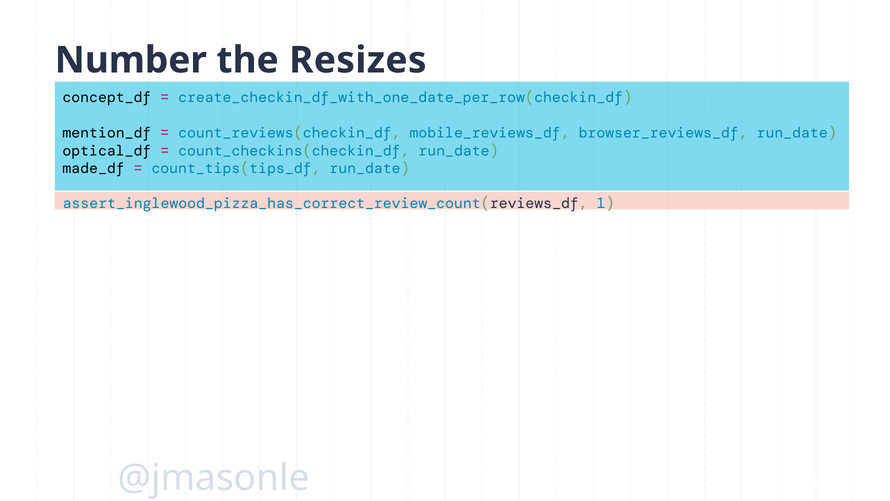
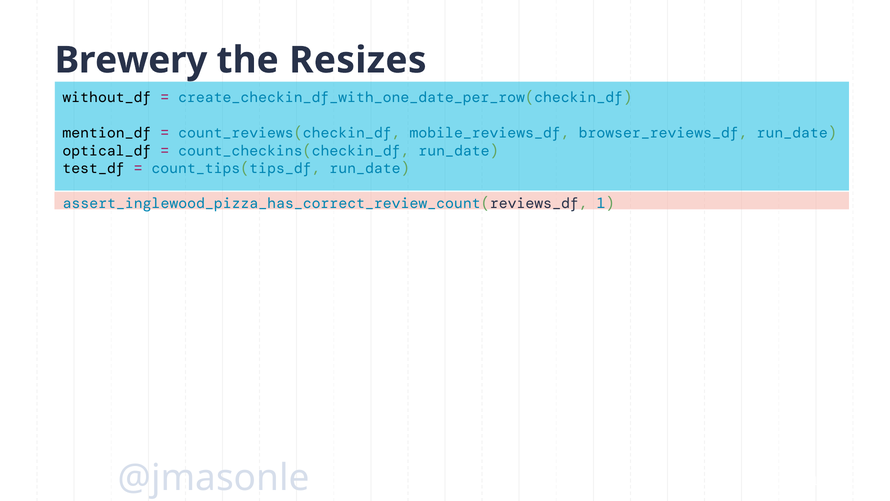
Number: Number -> Brewery
concept_df: concept_df -> without_df
made_df: made_df -> test_df
